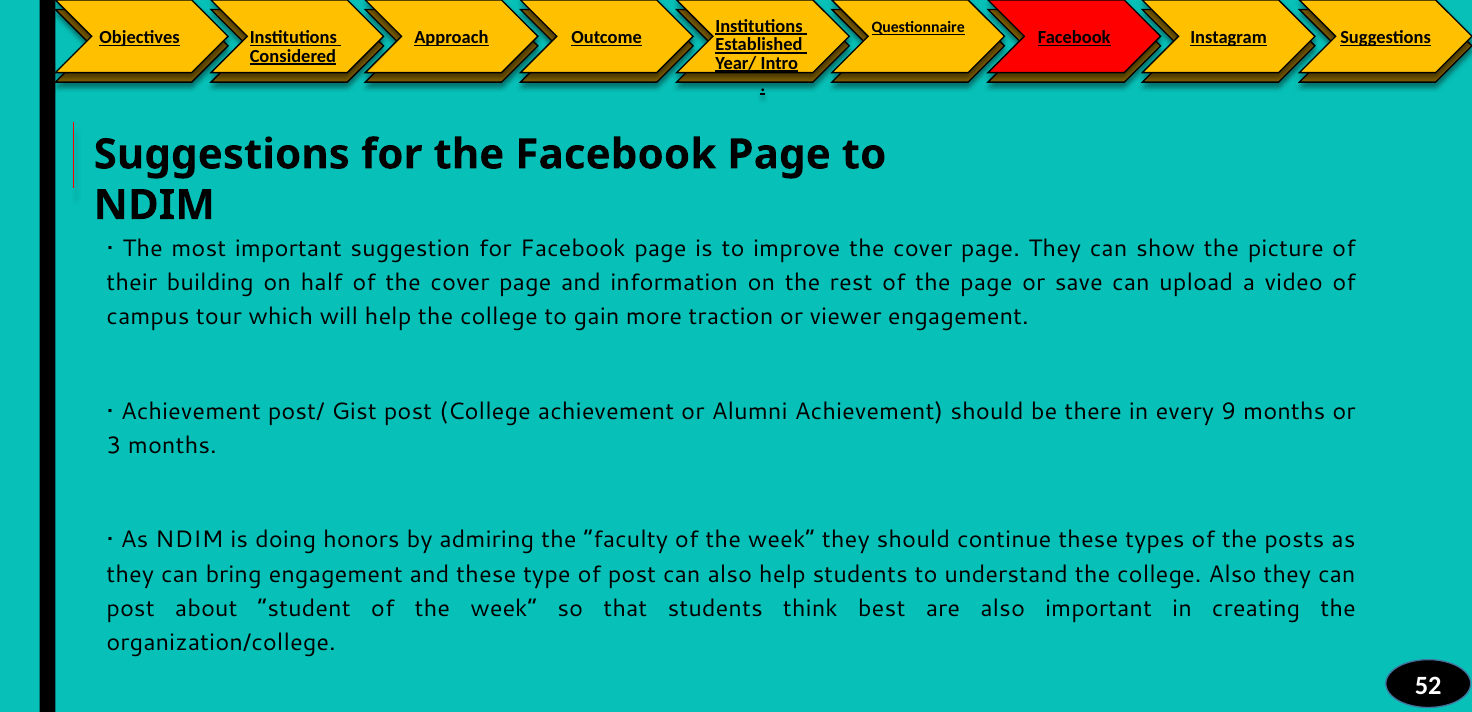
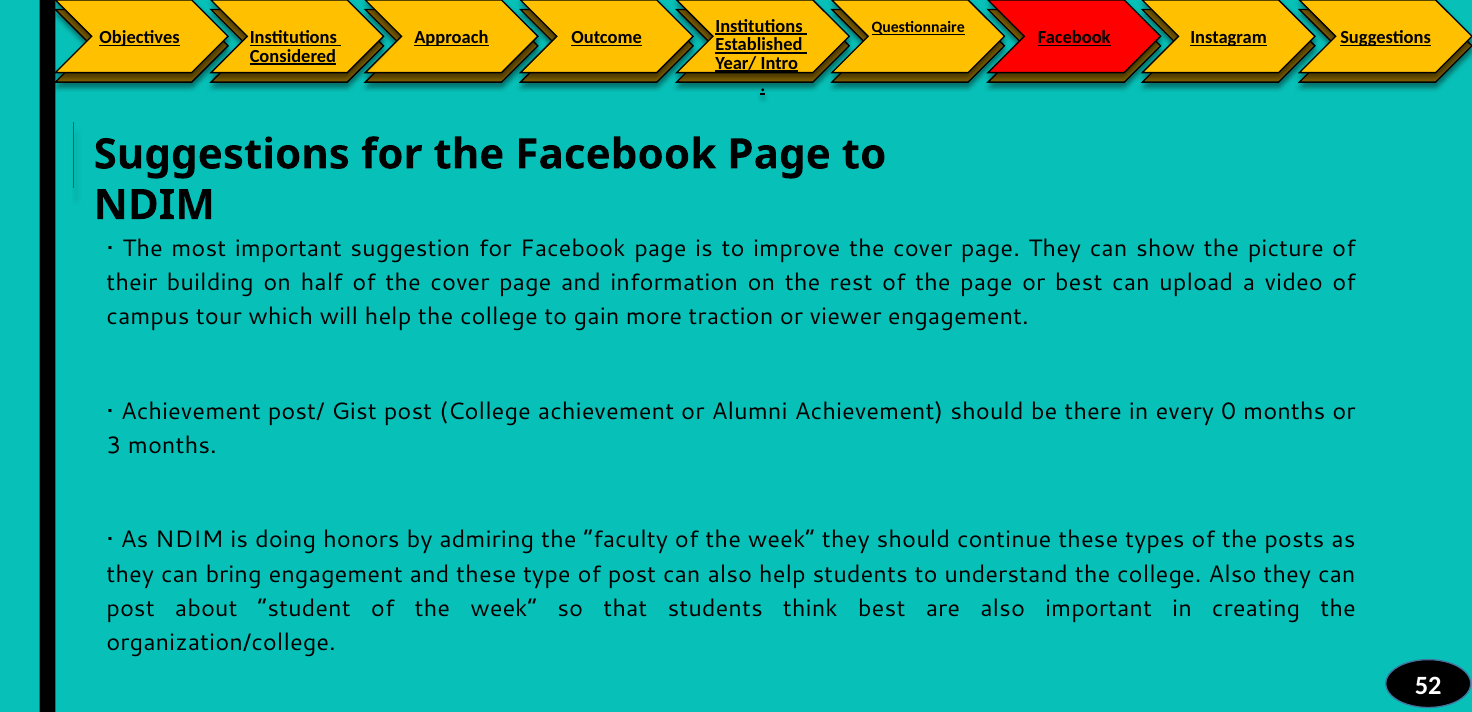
or save: save -> best
9: 9 -> 0
